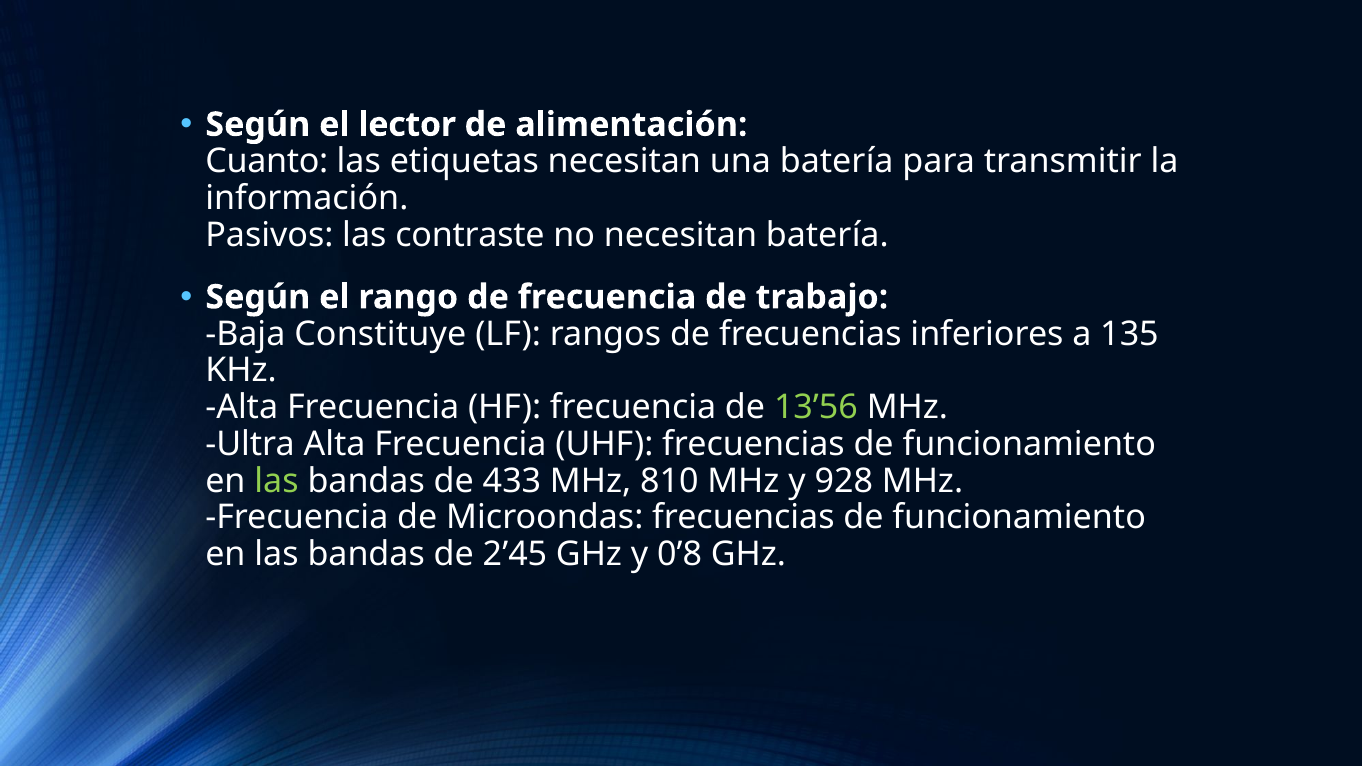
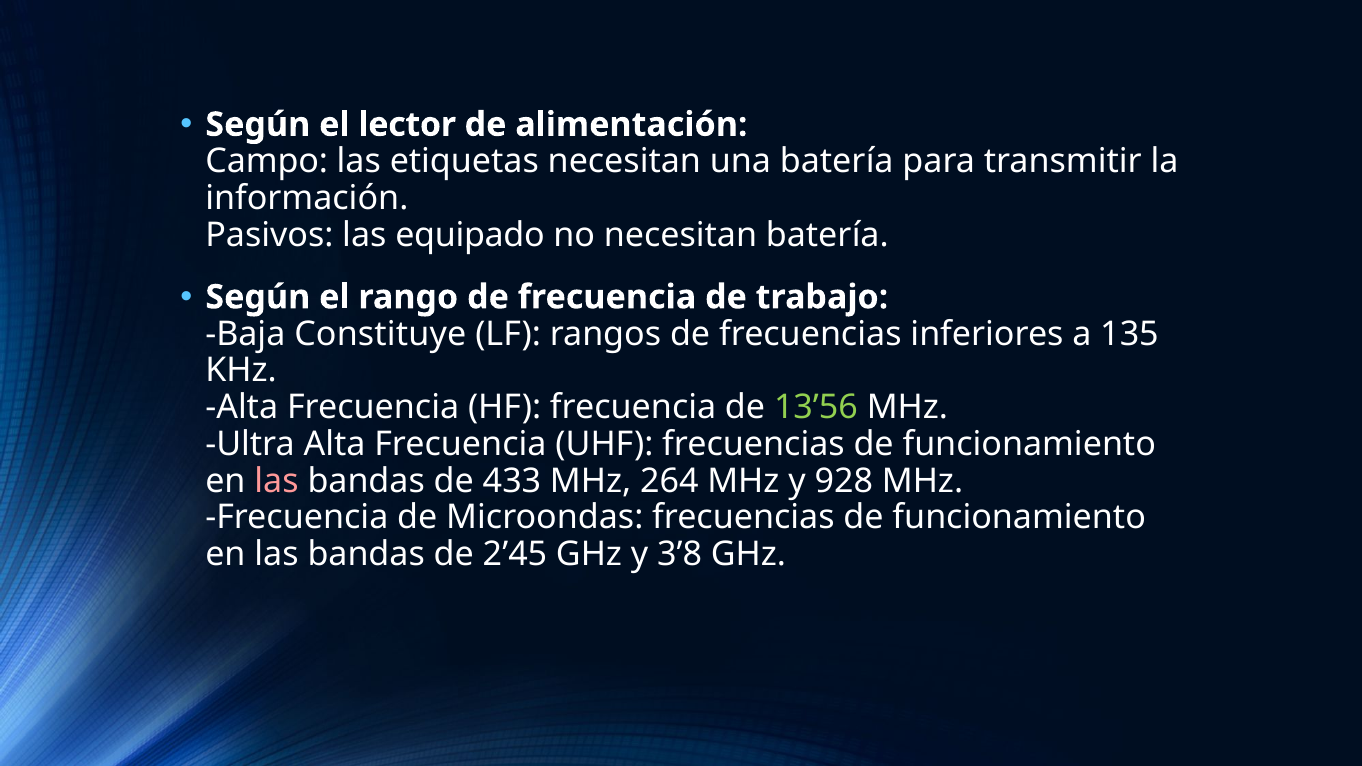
Cuanto: Cuanto -> Campo
contraste: contraste -> equipado
las at (276, 481) colour: light green -> pink
810: 810 -> 264
0’8: 0’8 -> 3’8
